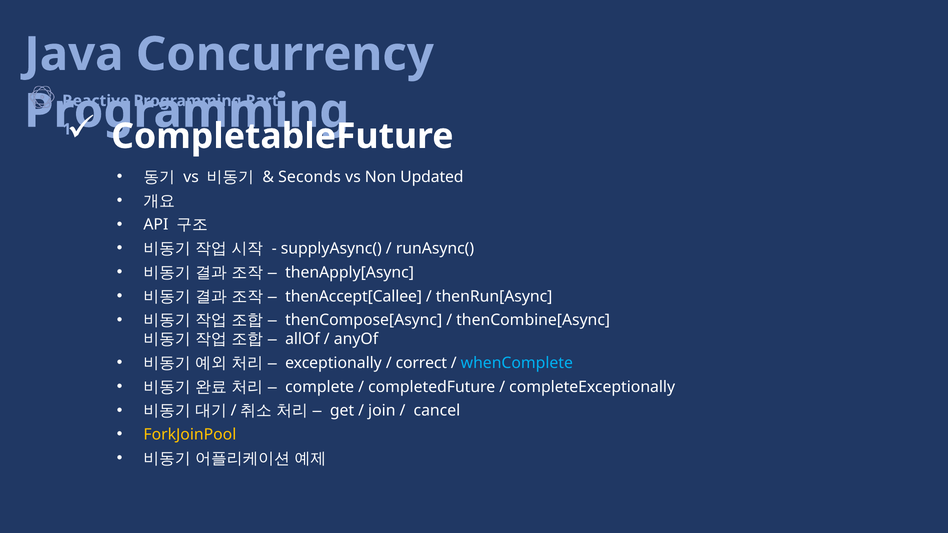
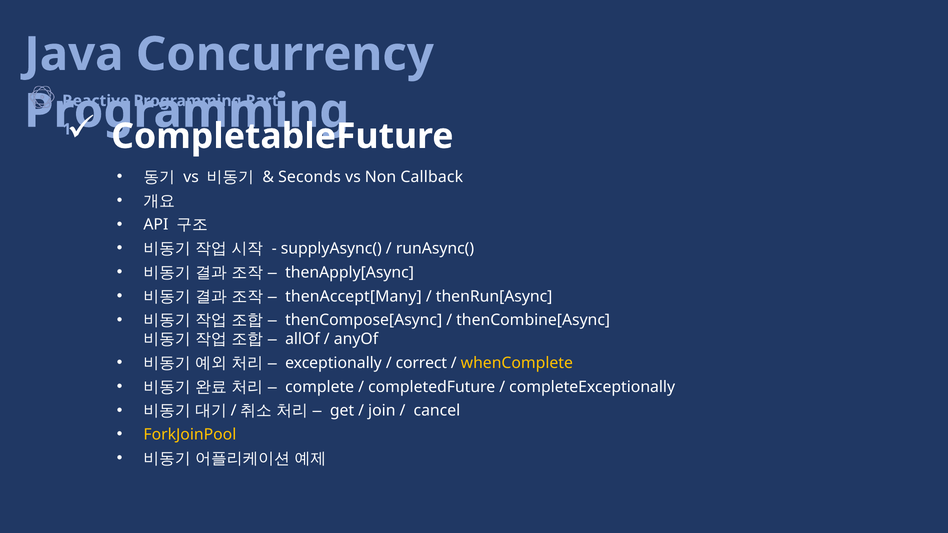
Updated: Updated -> Callback
thenAccept[Callee: thenAccept[Callee -> thenAccept[Many
whenComplete colour: light blue -> yellow
